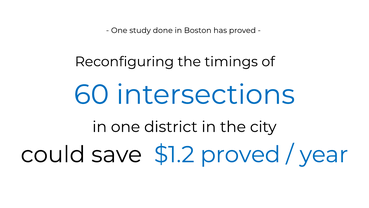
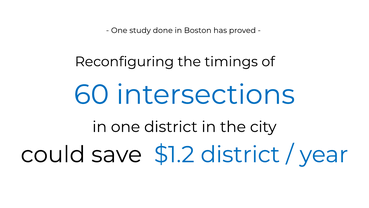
$1.2 proved: proved -> district
